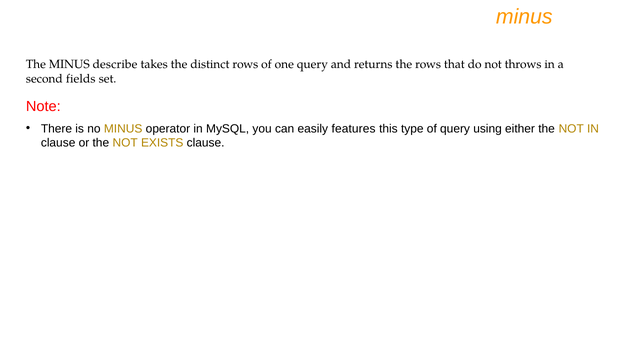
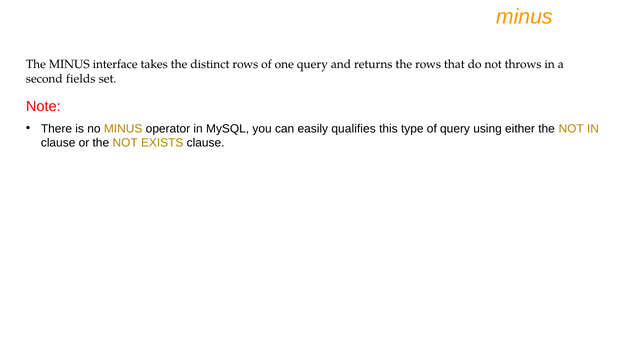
describe: describe -> interface
features: features -> qualifies
